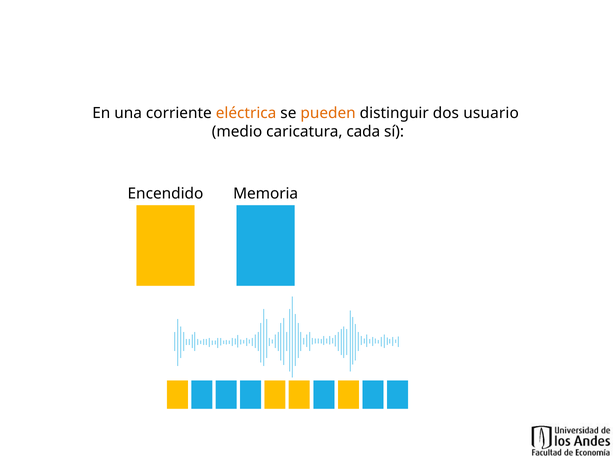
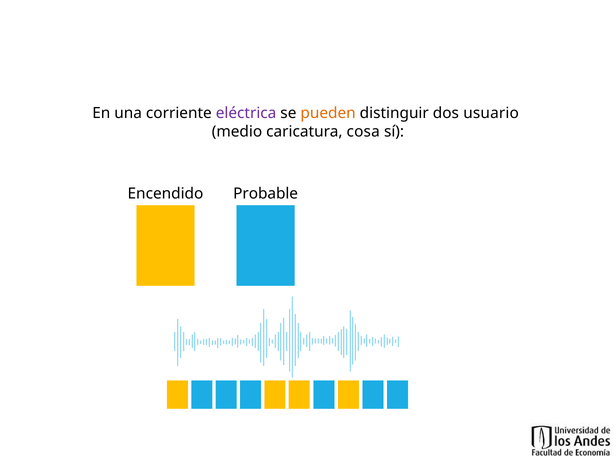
eléctrica colour: orange -> purple
cada: cada -> cosa
Memoria: Memoria -> Probable
